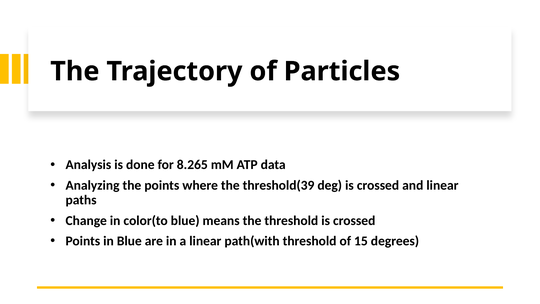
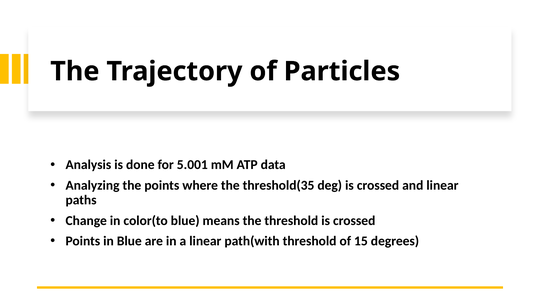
8.265: 8.265 -> 5.001
threshold(39: threshold(39 -> threshold(35
